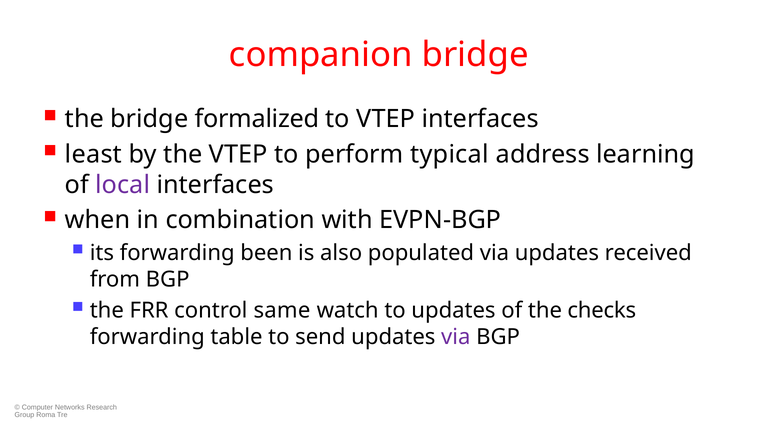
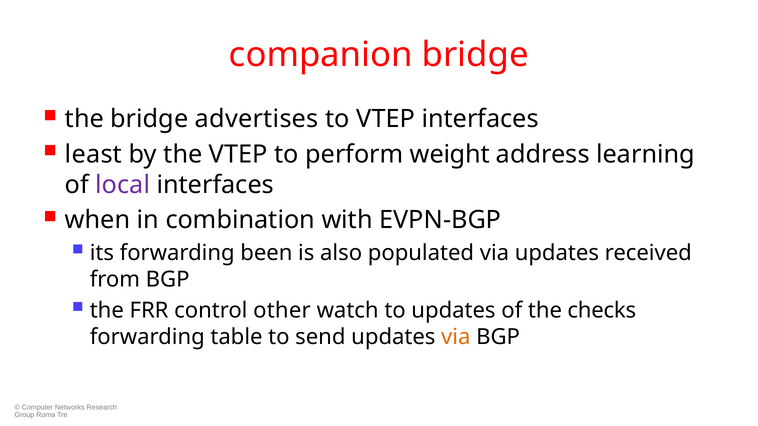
formalized: formalized -> advertises
typical: typical -> weight
same: same -> other
via at (456, 337) colour: purple -> orange
